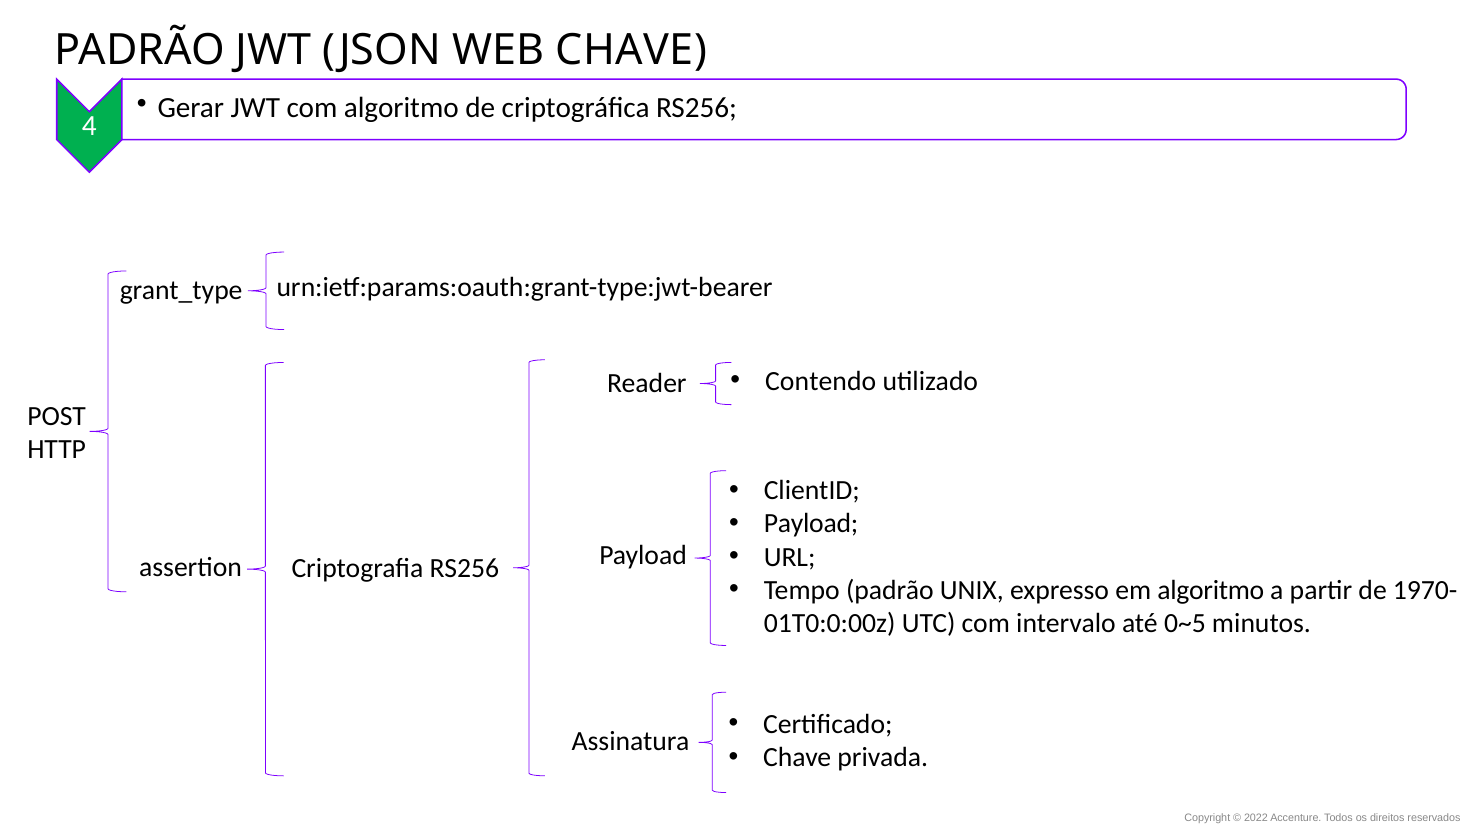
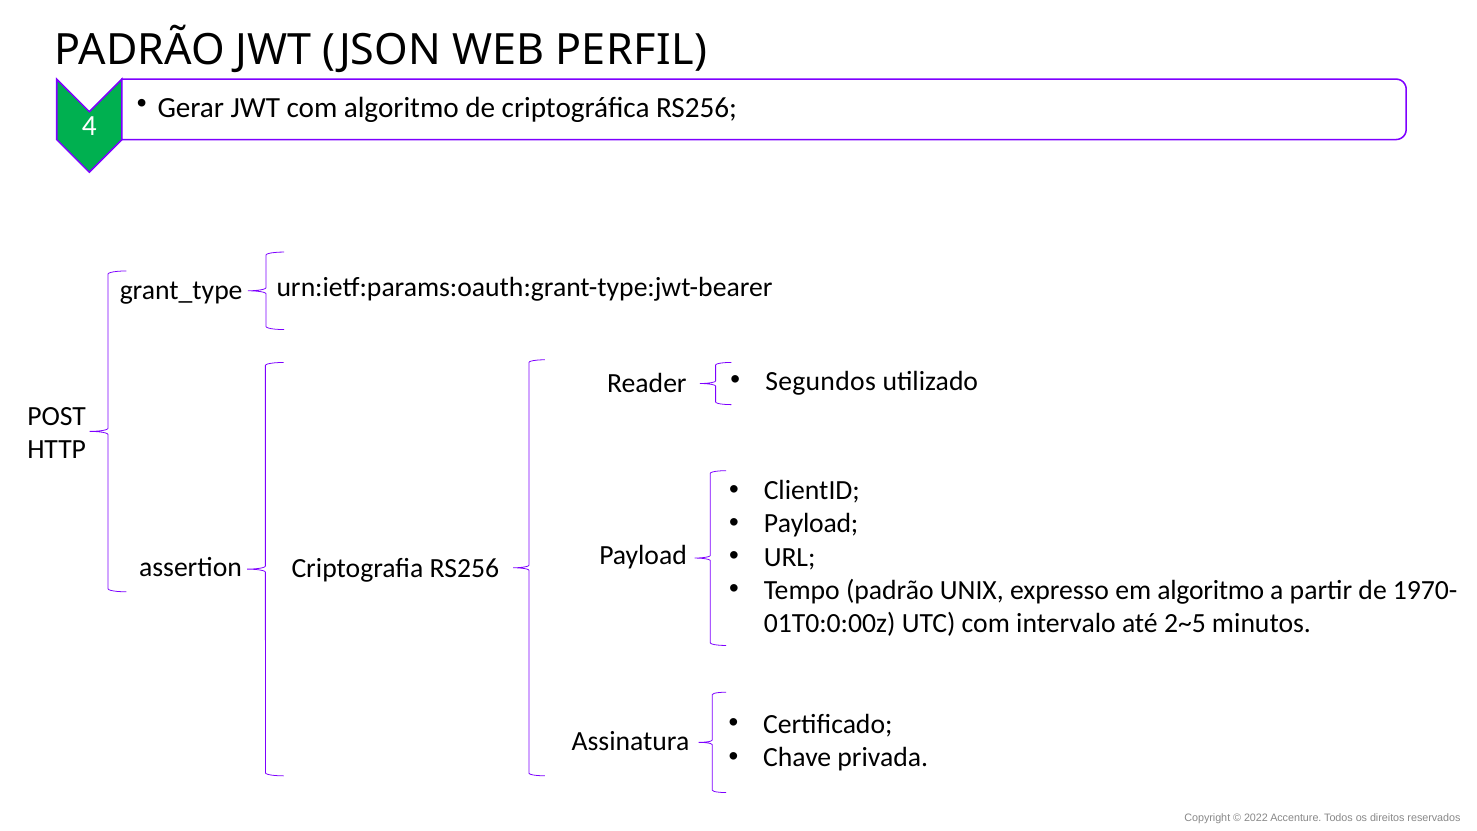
WEB CHAVE: CHAVE -> PERFIL
Contendo: Contendo -> Segundos
0~5: 0~5 -> 2~5
